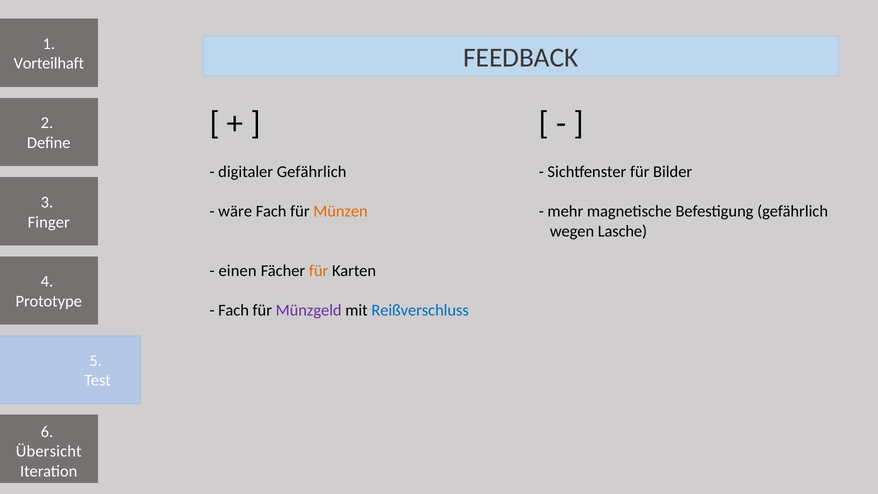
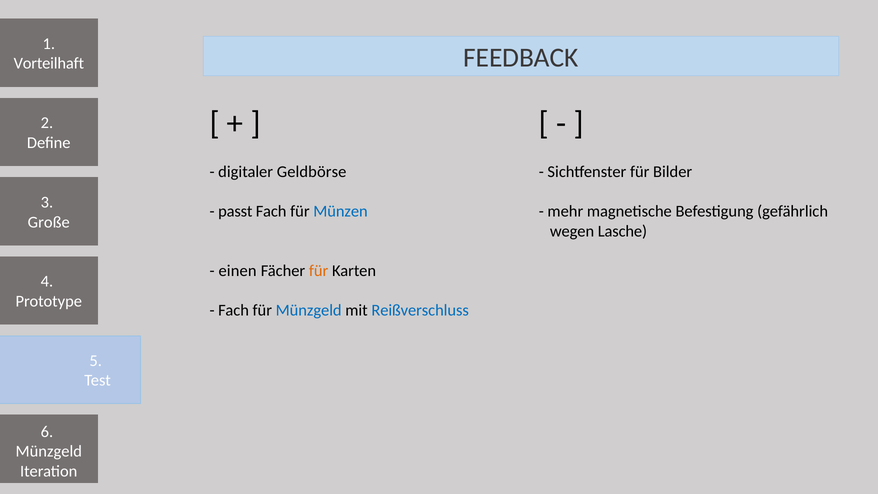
digitaler Gefährlich: Gefährlich -> Geldbörse
wäre: wäre -> passt
Münzen colour: orange -> blue
Finger: Finger -> Große
Münzgeld at (309, 310) colour: purple -> blue
Übersicht at (49, 451): Übersicht -> Münzgeld
